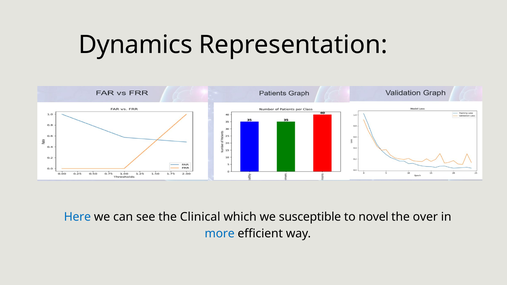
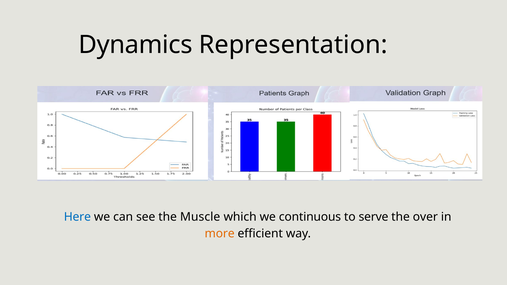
Clinical: Clinical -> Muscle
susceptible: susceptible -> continuous
novel: novel -> serve
more colour: blue -> orange
